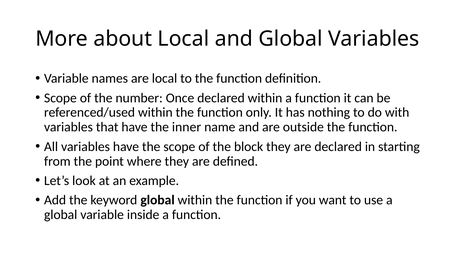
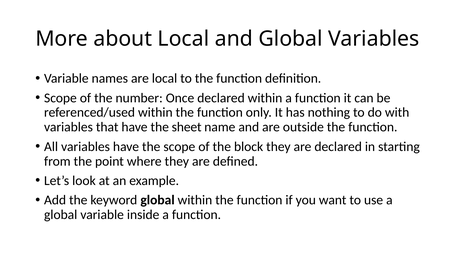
inner: inner -> sheet
